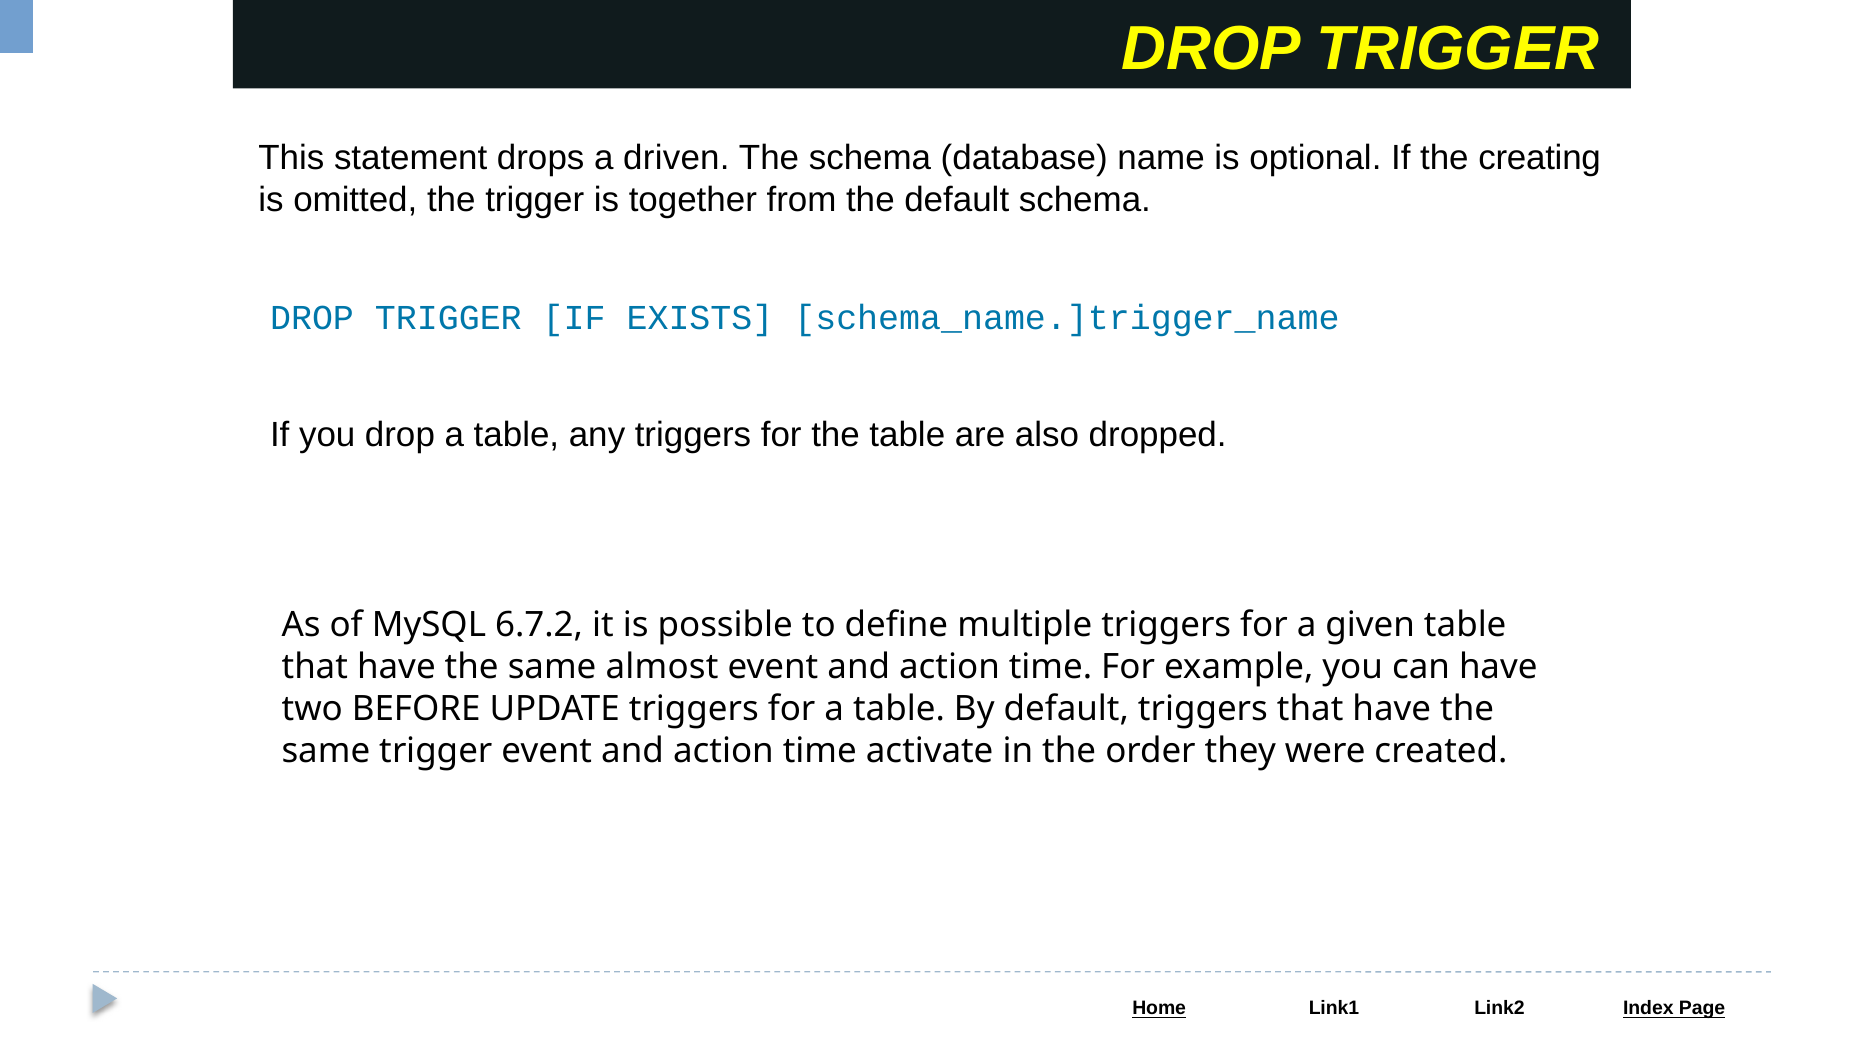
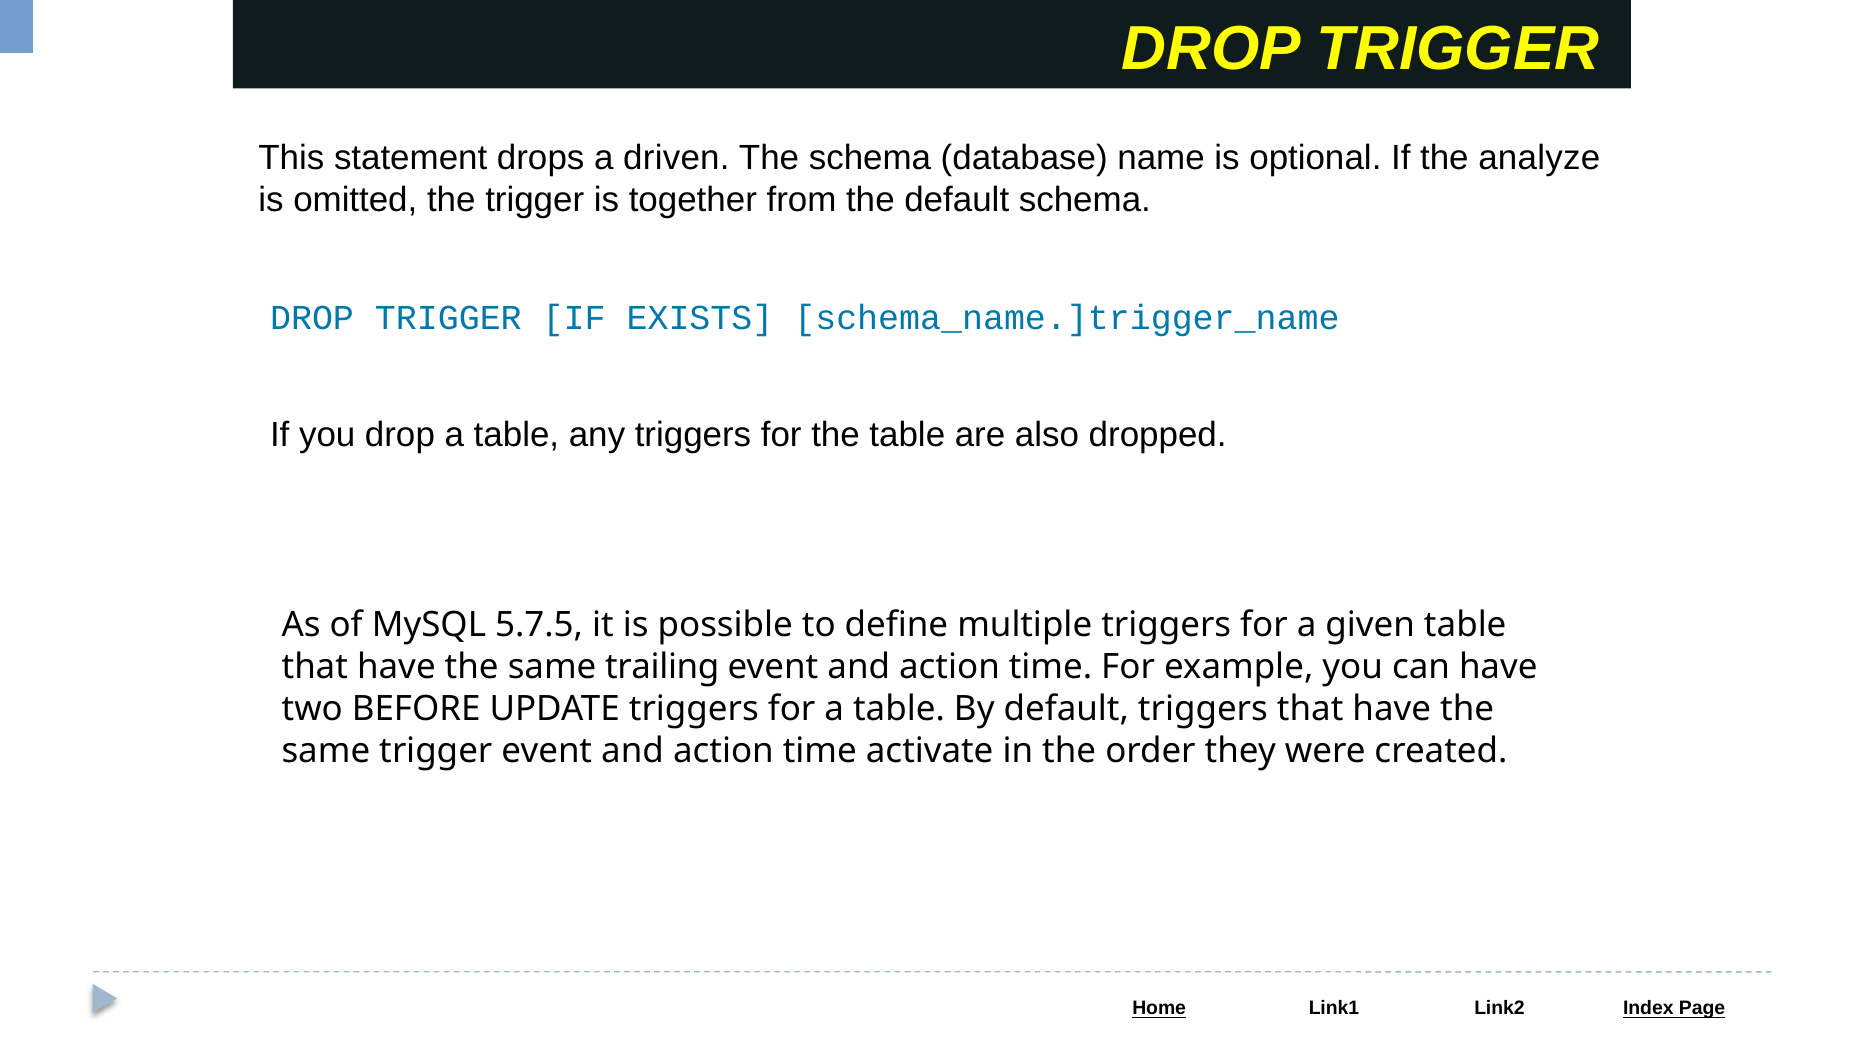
creating: creating -> analyze
6.7.2: 6.7.2 -> 5.7.5
almost: almost -> trailing
